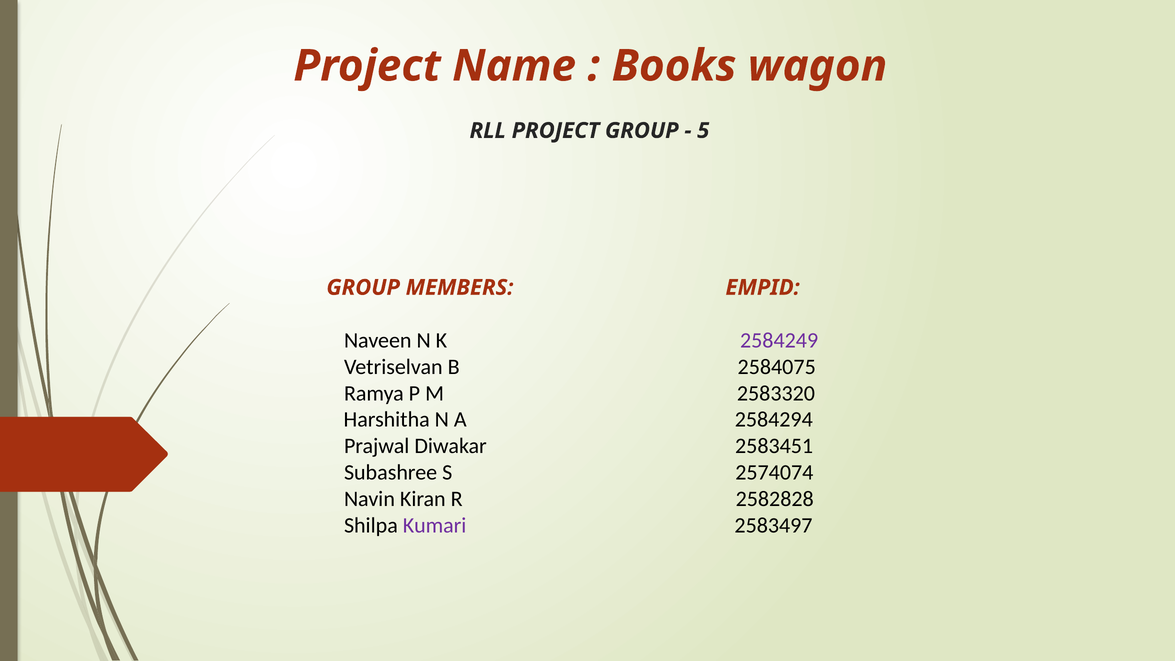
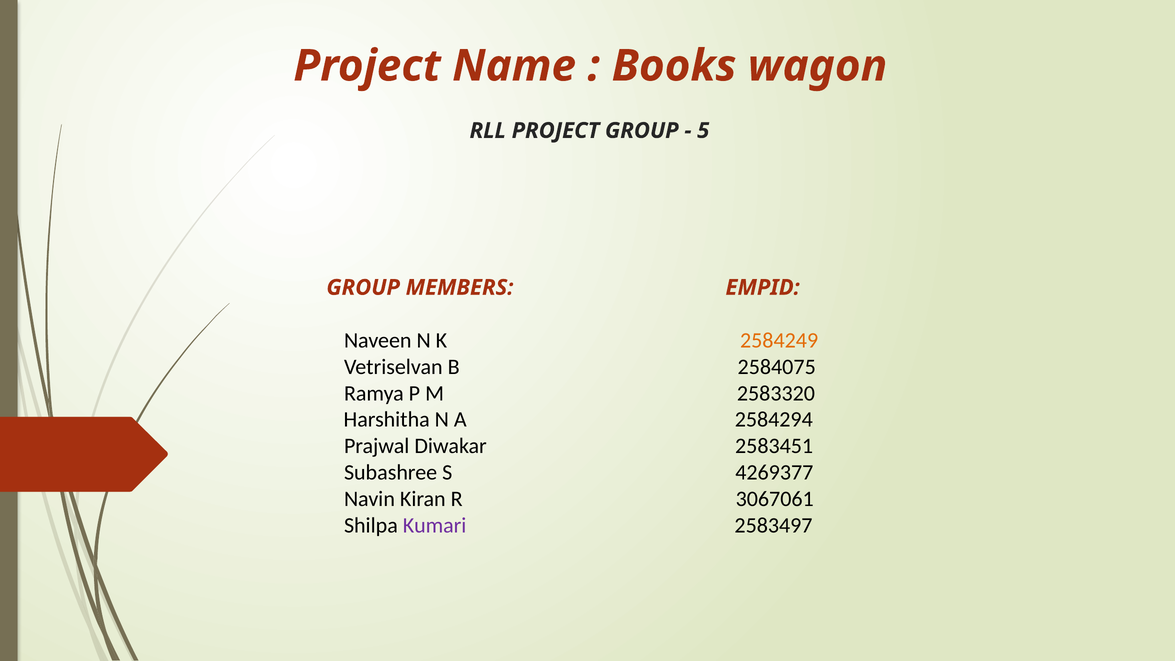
2584249 colour: purple -> orange
2574074: 2574074 -> 4269377
2582828: 2582828 -> 3067061
